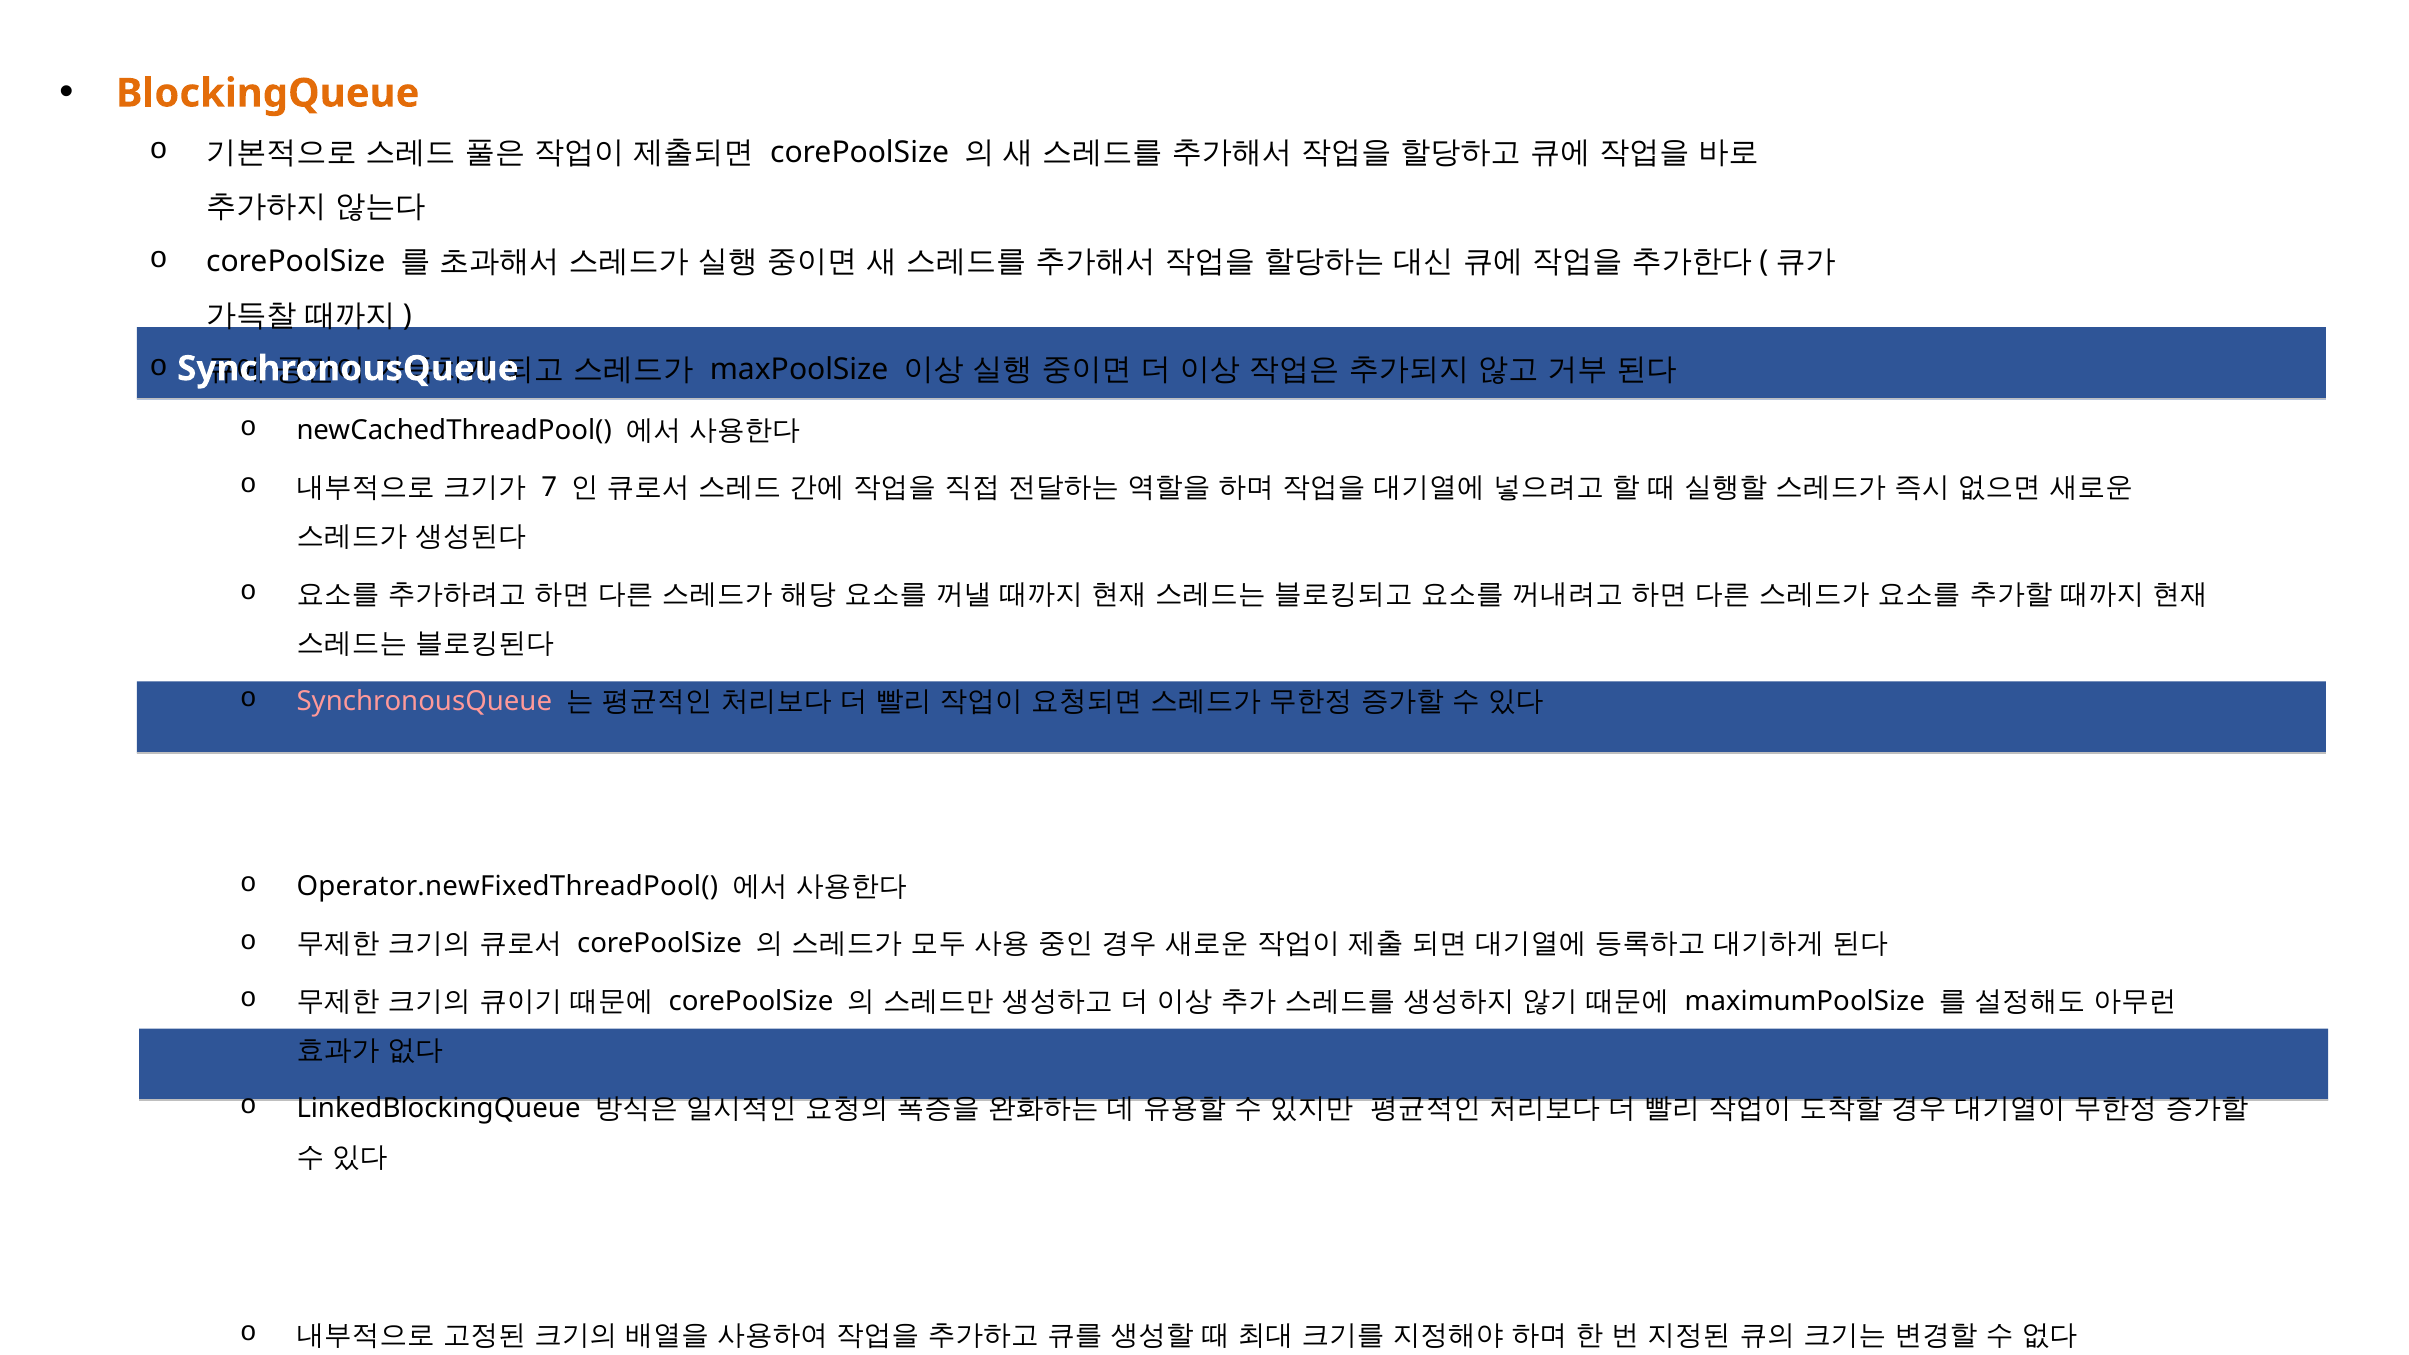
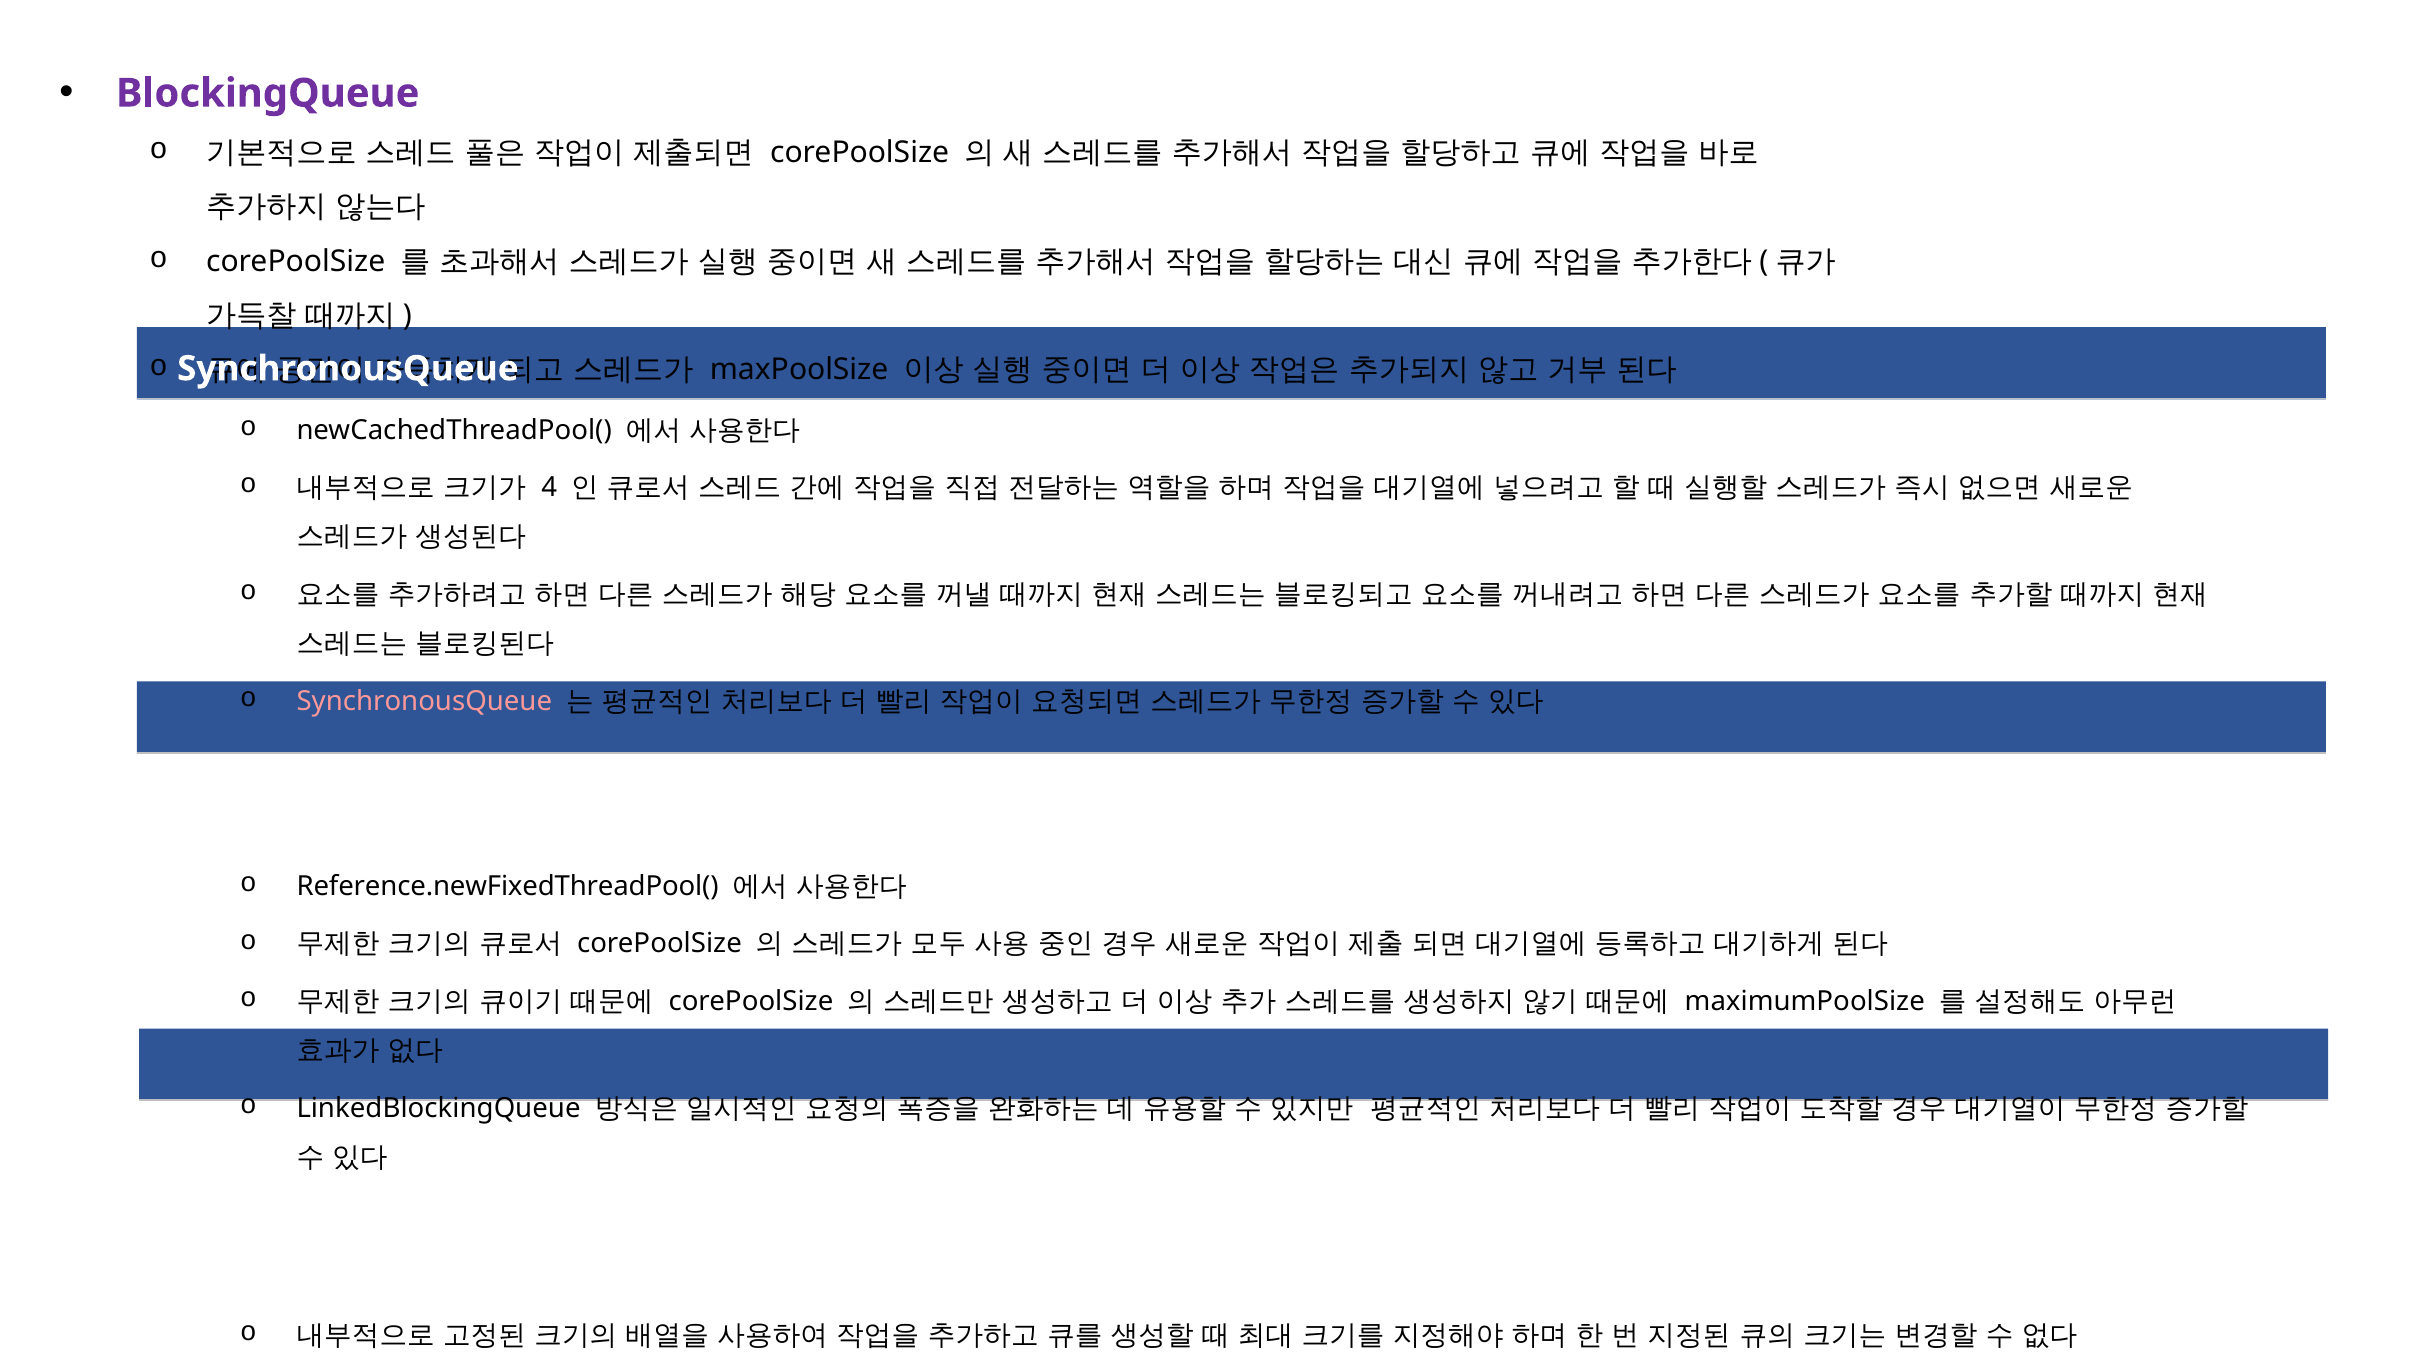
BlockingQueue colour: orange -> purple
7: 7 -> 4
Operator.newFixedThreadPool(: Operator.newFixedThreadPool( -> Reference.newFixedThreadPool(
